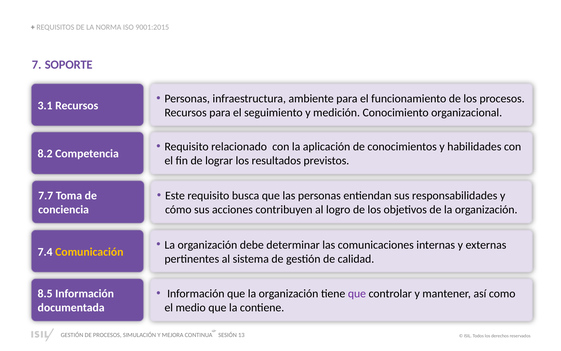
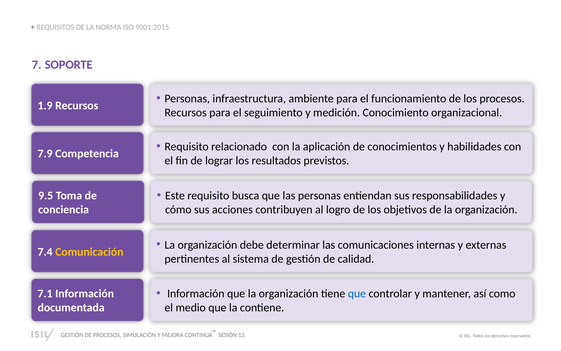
3.1: 3.1 -> 1.9
8.2: 8.2 -> 7.9
7.7: 7.7 -> 9.5
que at (357, 293) colour: purple -> blue
8.5: 8.5 -> 7.1
